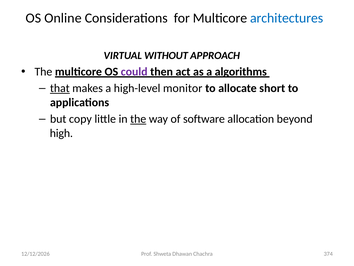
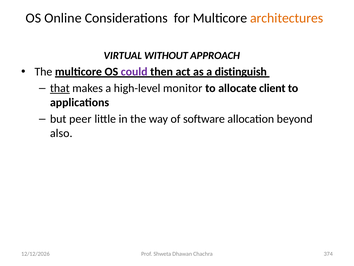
architectures colour: blue -> orange
algorithms: algorithms -> distinguish
short: short -> client
copy: copy -> peer
the at (138, 119) underline: present -> none
high: high -> also
